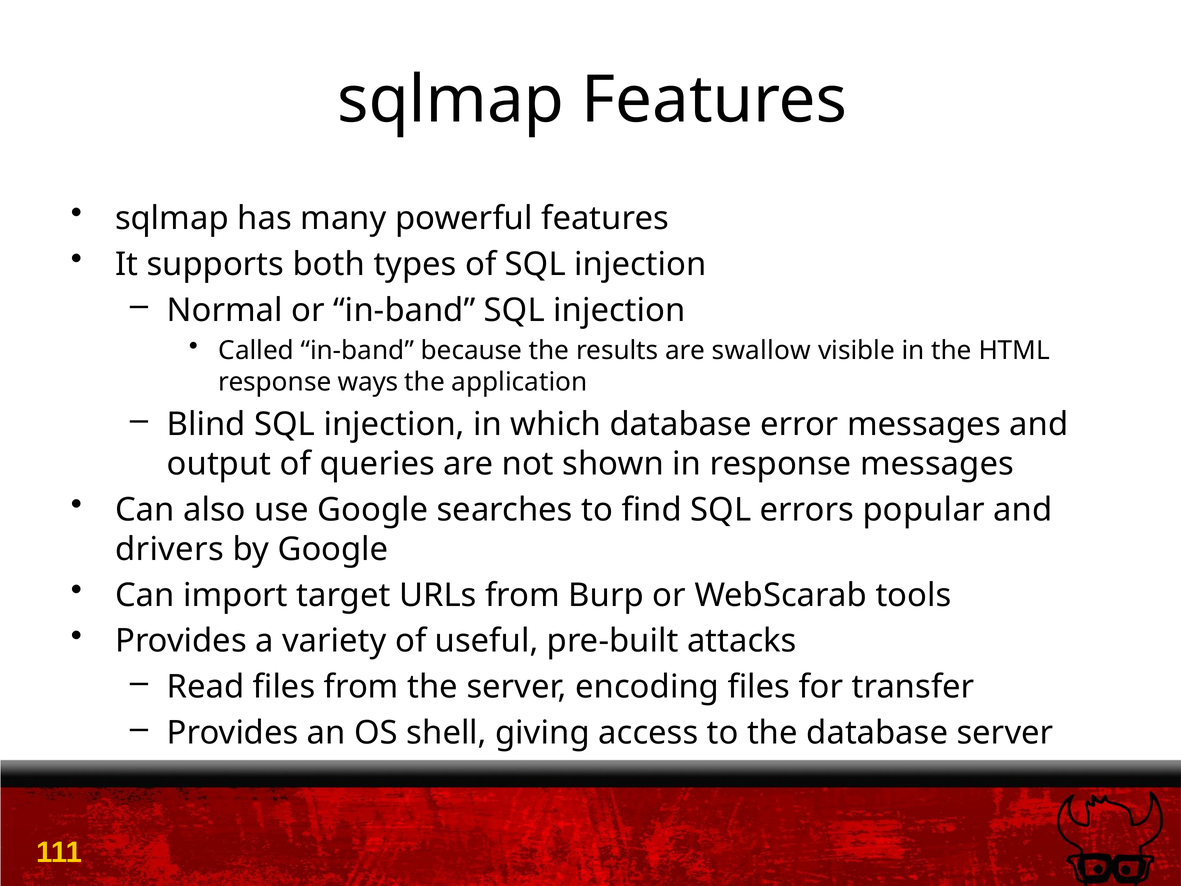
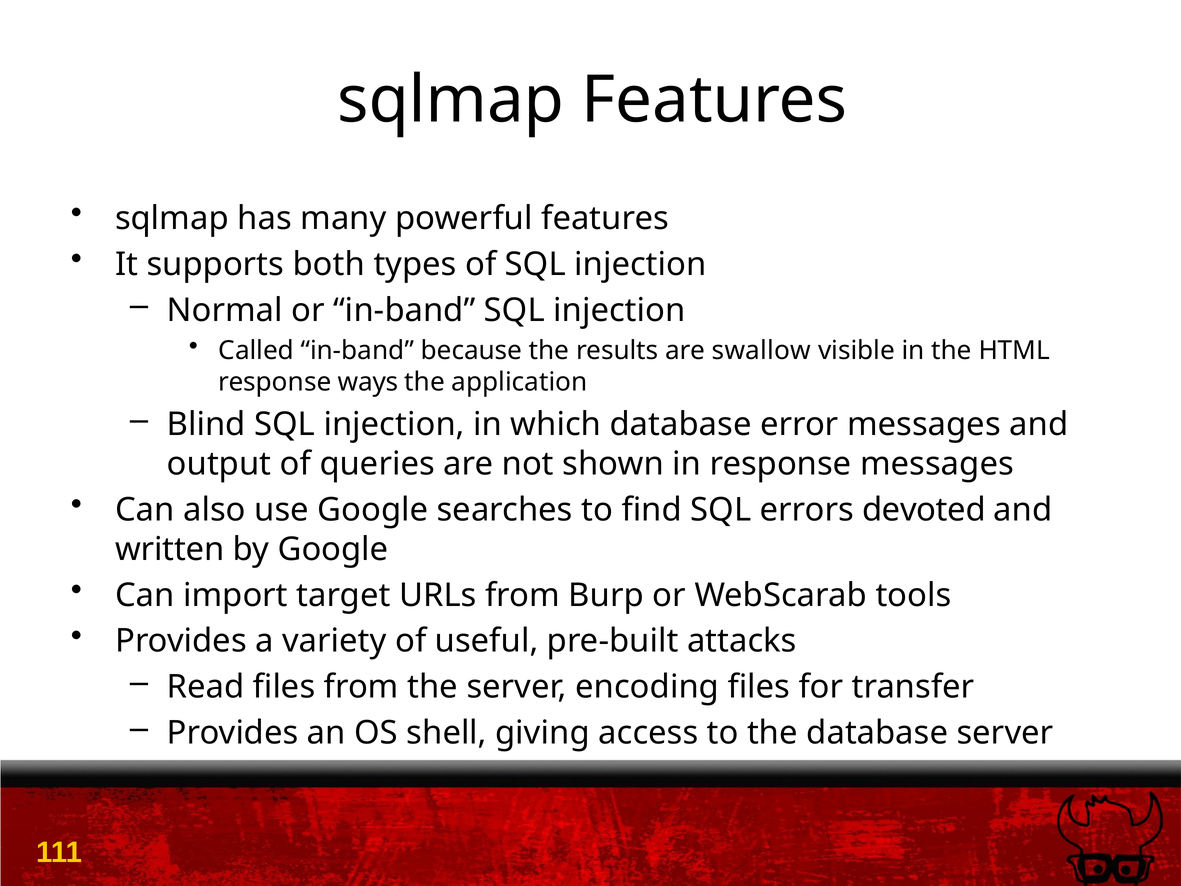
popular: popular -> devoted
drivers: drivers -> written
